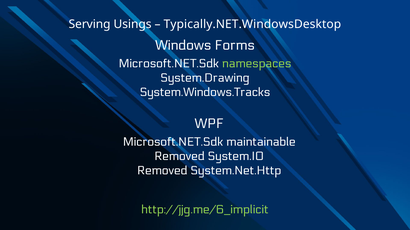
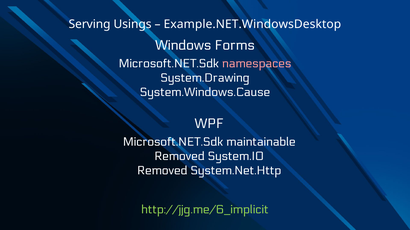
Typically.NET.WindowsDesktop: Typically.NET.WindowsDesktop -> Example.NET.WindowsDesktop
namespaces colour: light green -> pink
System.Windows.Tracks: System.Windows.Tracks -> System.Windows.Cause
